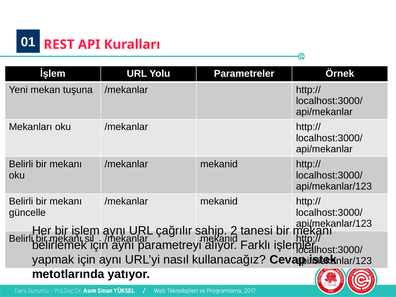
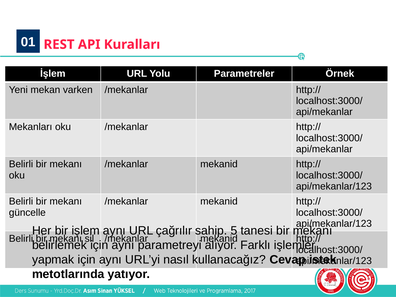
tuşuna: tuşuna -> varken
2: 2 -> 5
